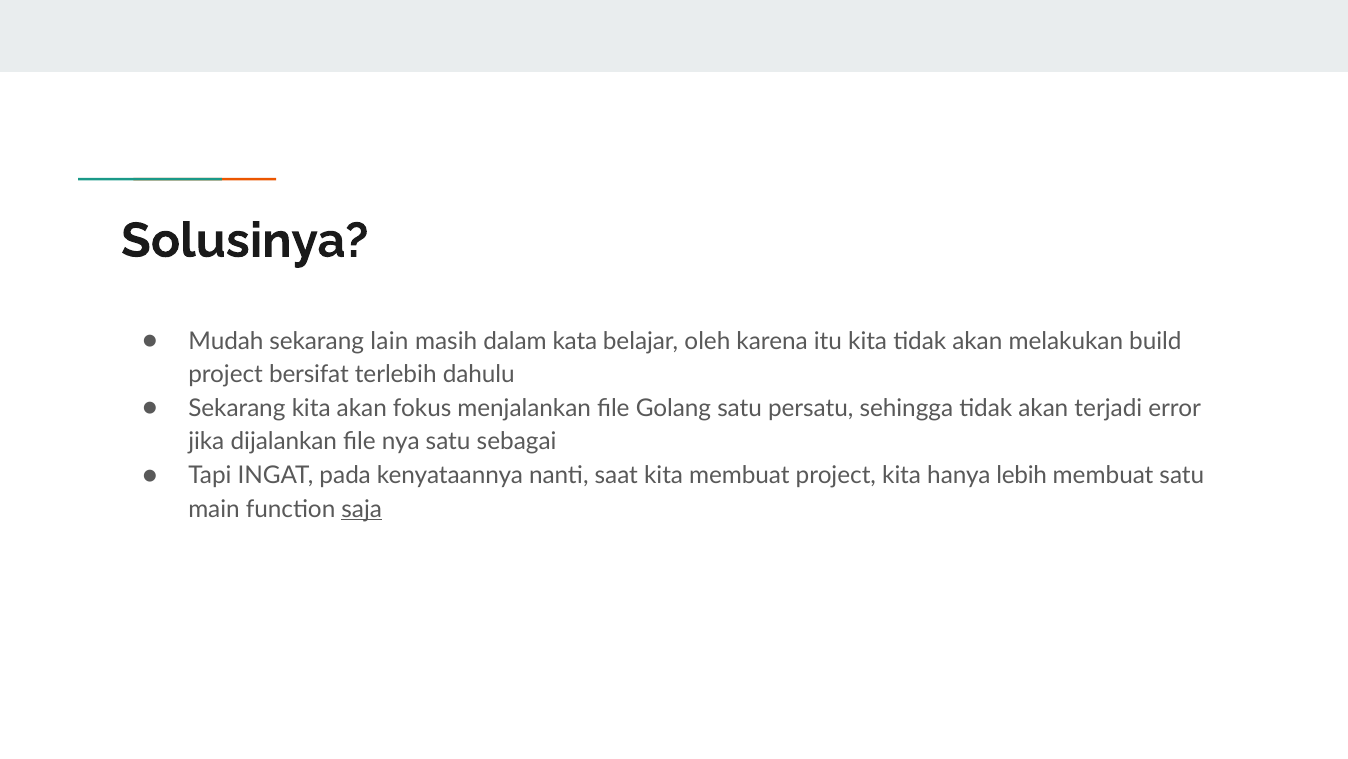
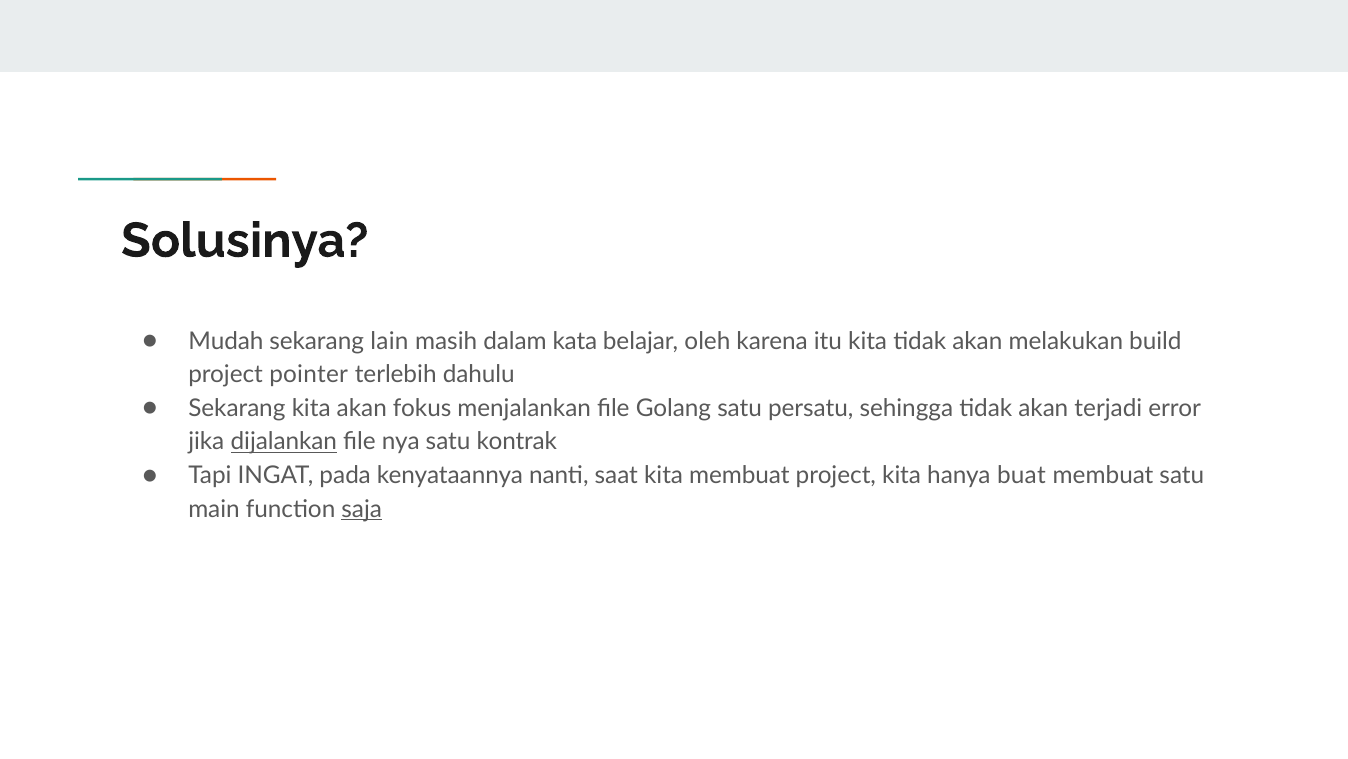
bersifat: bersifat -> pointer
dijalankan underline: none -> present
sebagai: sebagai -> kontrak
lebih: lebih -> buat
